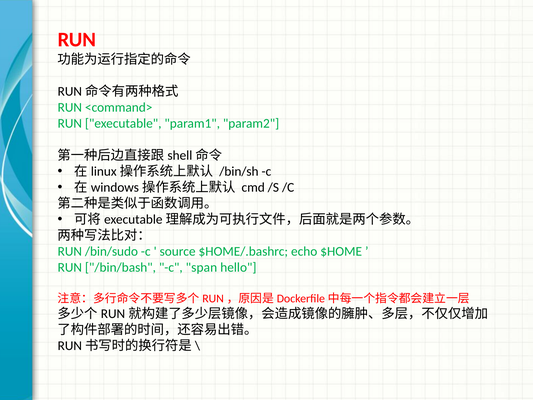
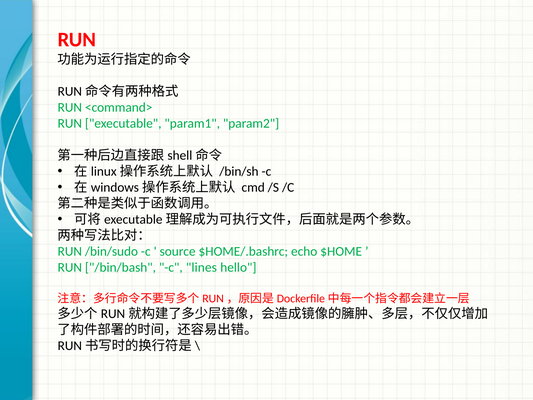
span: span -> lines
